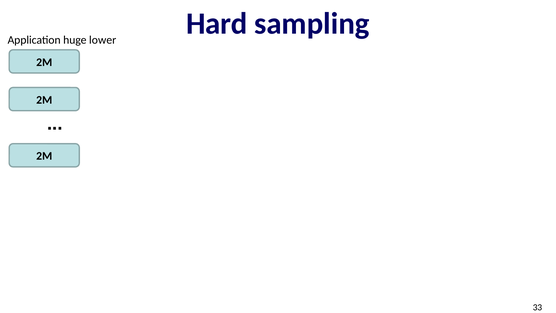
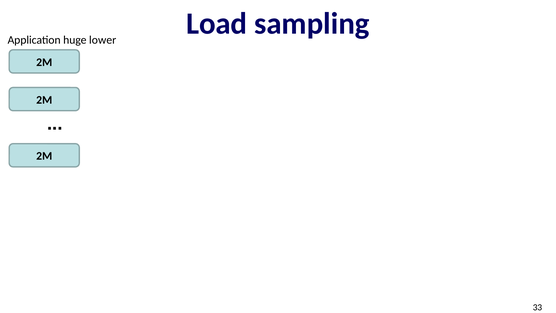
Hard: Hard -> Load
